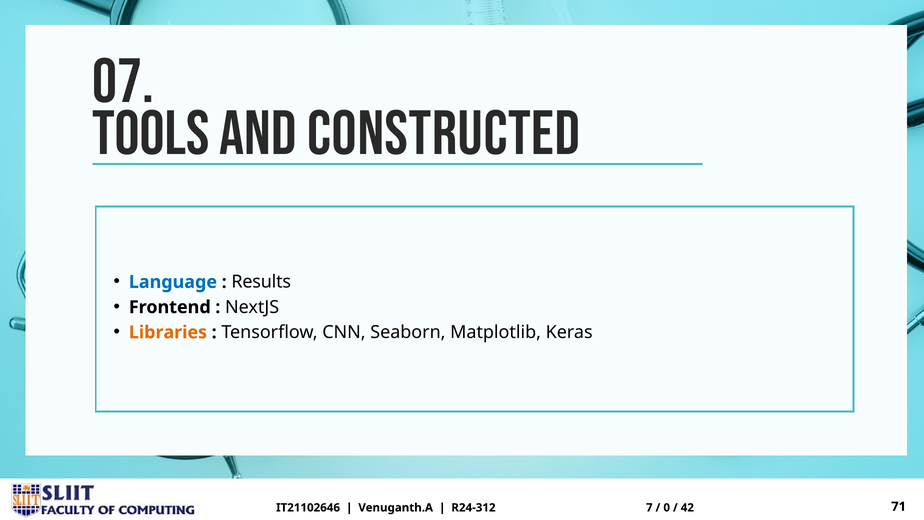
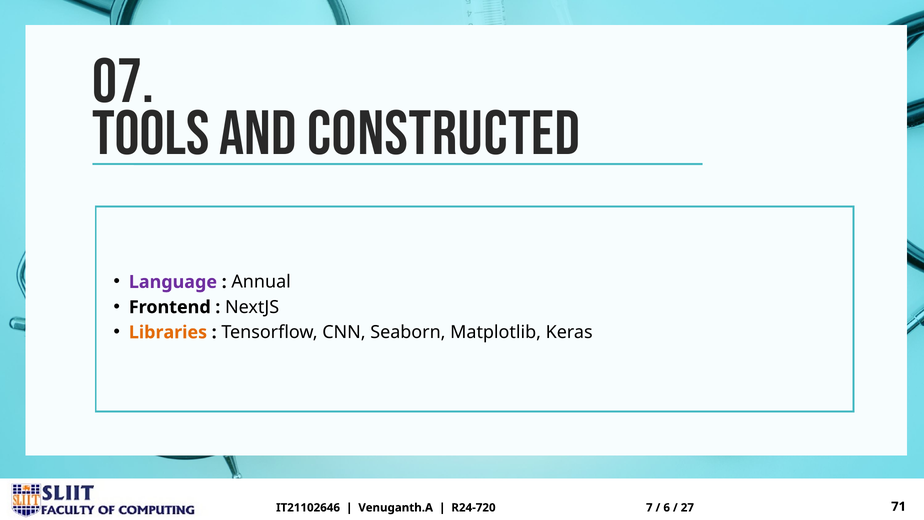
Language colour: blue -> purple
Results: Results -> Annual
R24-312: R24-312 -> R24-720
0: 0 -> 6
42: 42 -> 27
